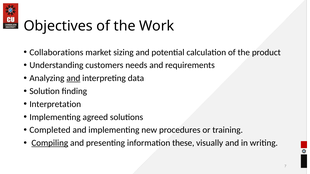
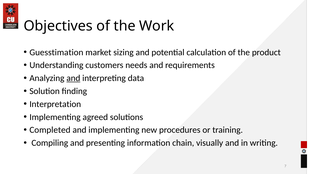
Collaborations: Collaborations -> Guesstimation
Compiling underline: present -> none
these: these -> chain
